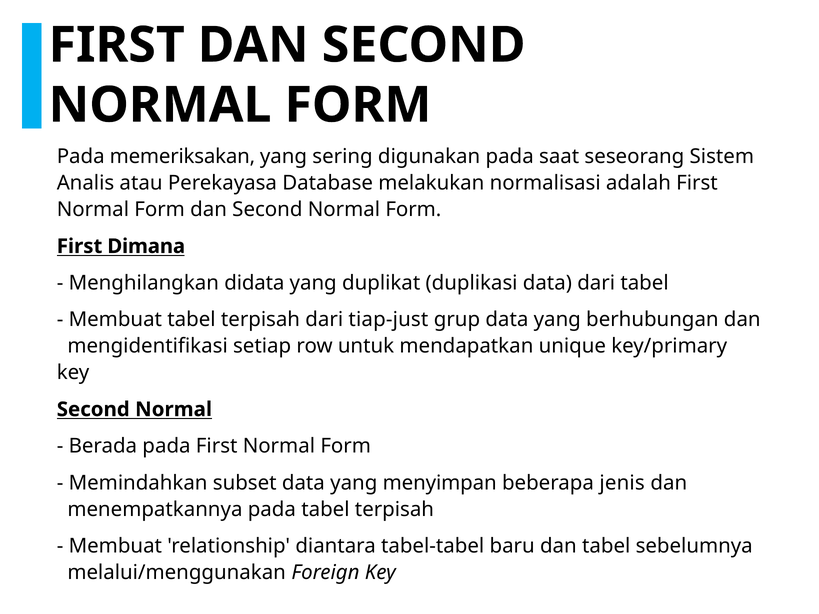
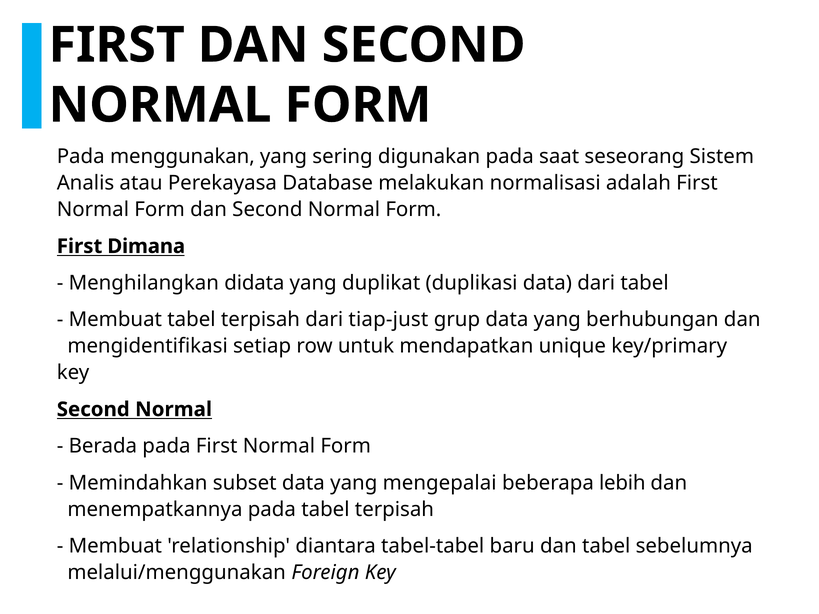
memeriksakan: memeriksakan -> menggunakan
menyimpan: menyimpan -> mengepalai
jenis: jenis -> lebih
